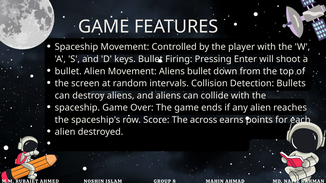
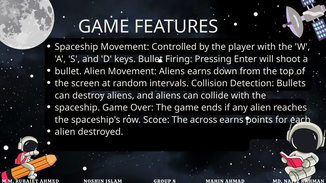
Aliens bullet: bullet -> earns
